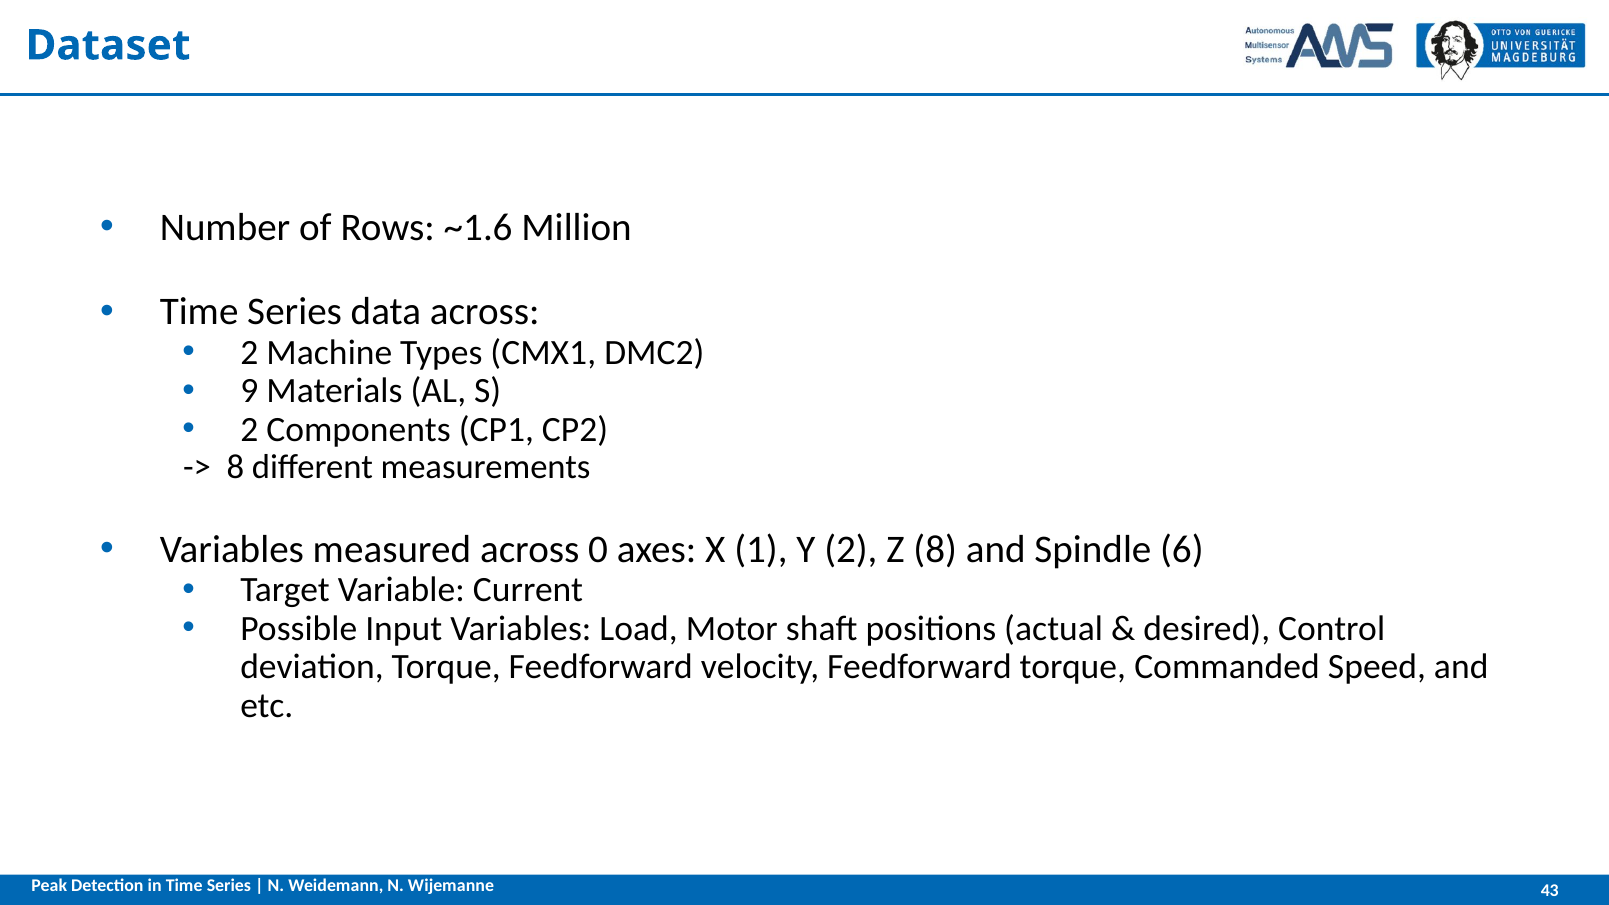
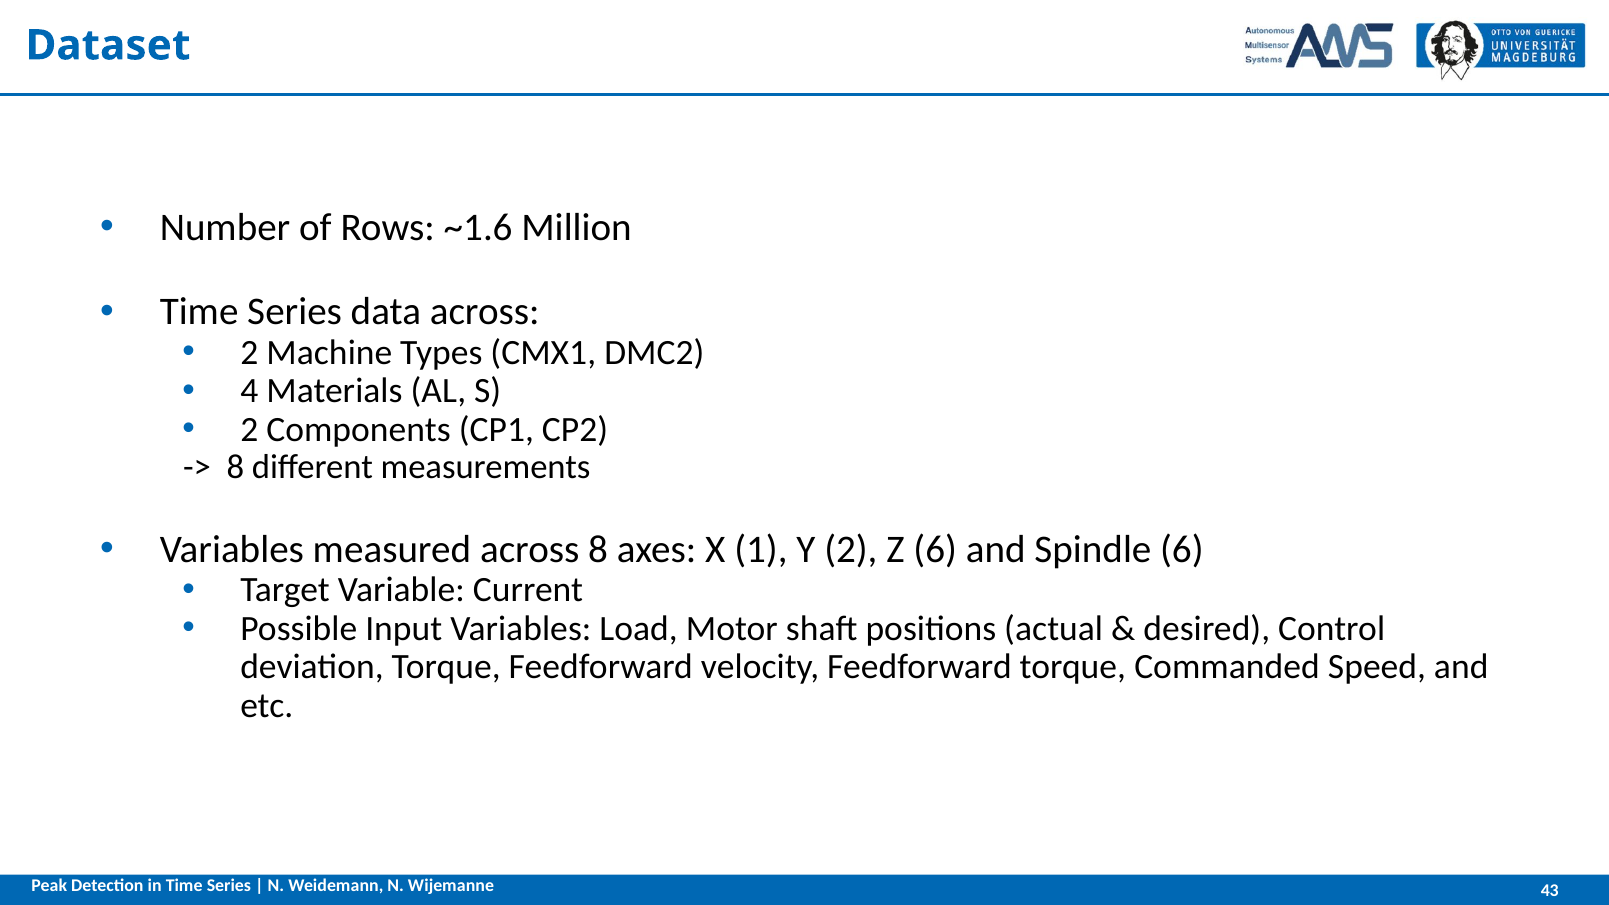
9: 9 -> 4
across 0: 0 -> 8
Z 8: 8 -> 6
